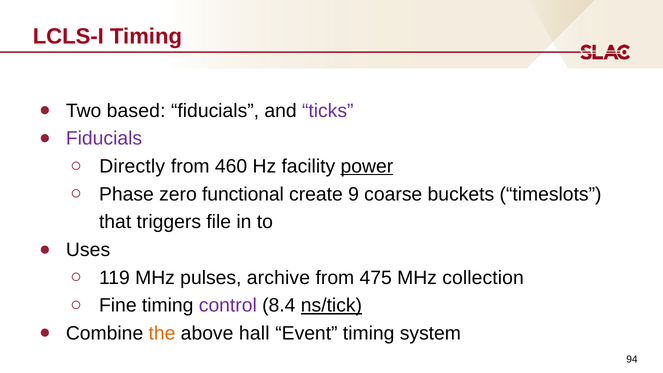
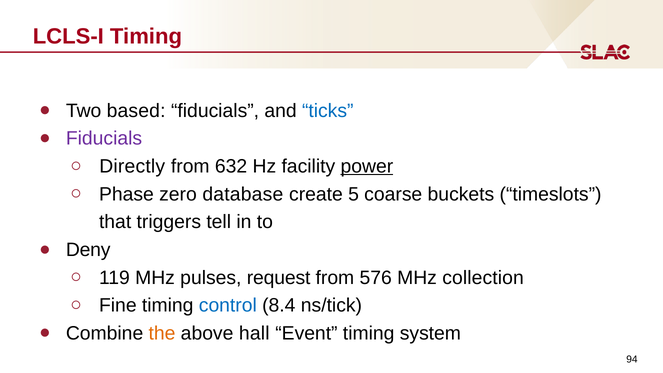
ticks colour: purple -> blue
460: 460 -> 632
functional: functional -> database
9: 9 -> 5
file: file -> tell
Uses: Uses -> Deny
archive: archive -> request
475: 475 -> 576
control colour: purple -> blue
ns/tick underline: present -> none
